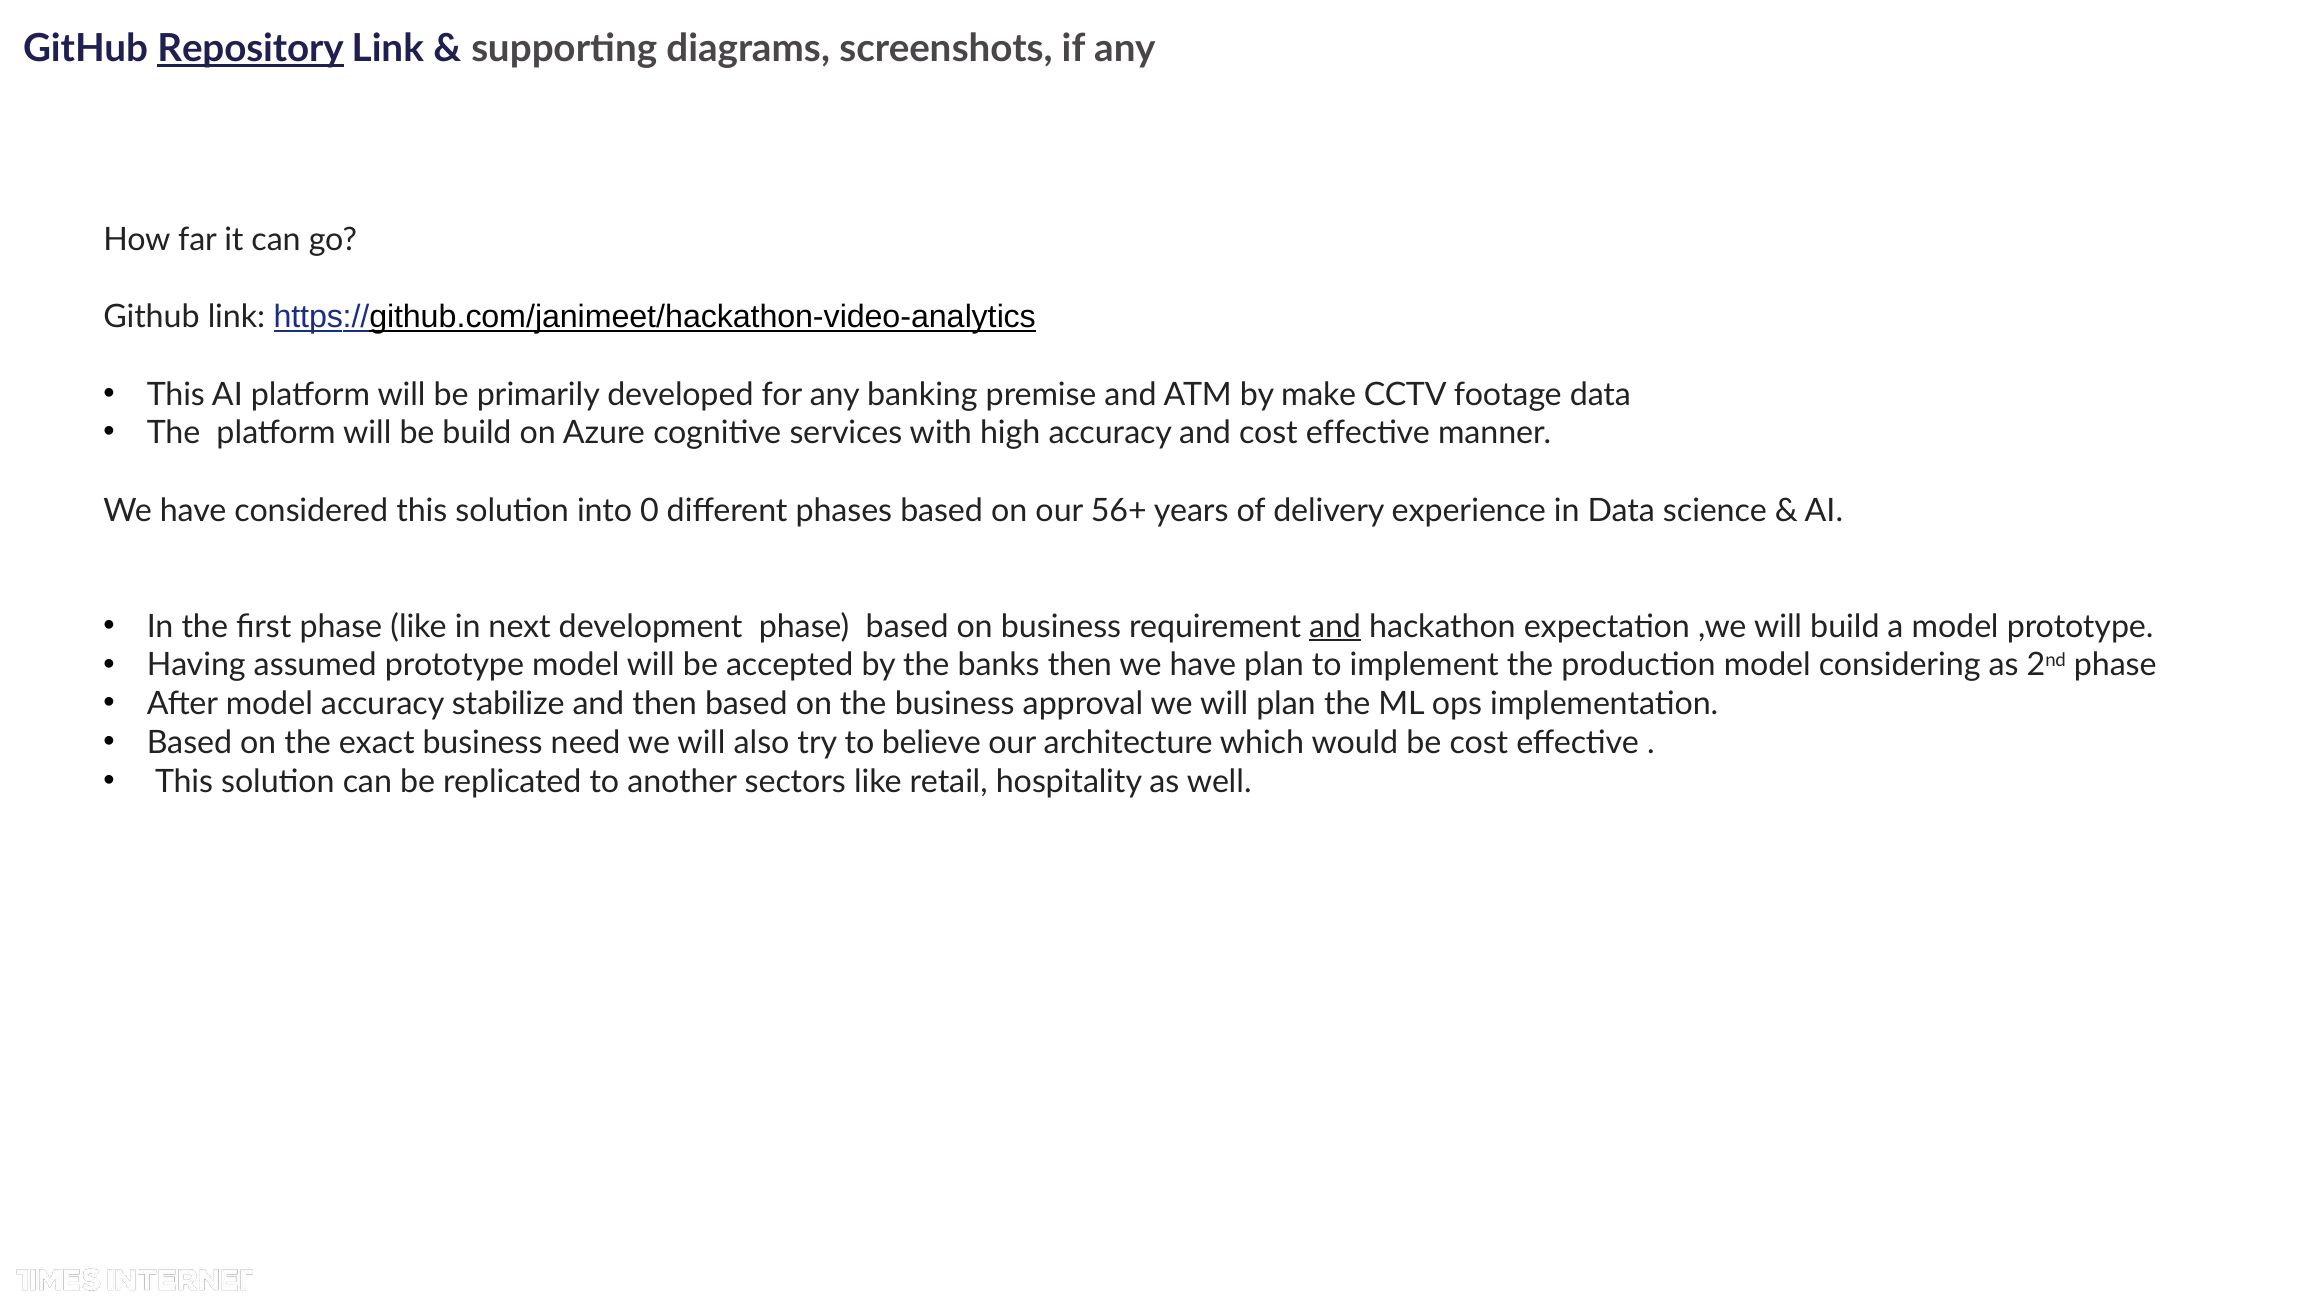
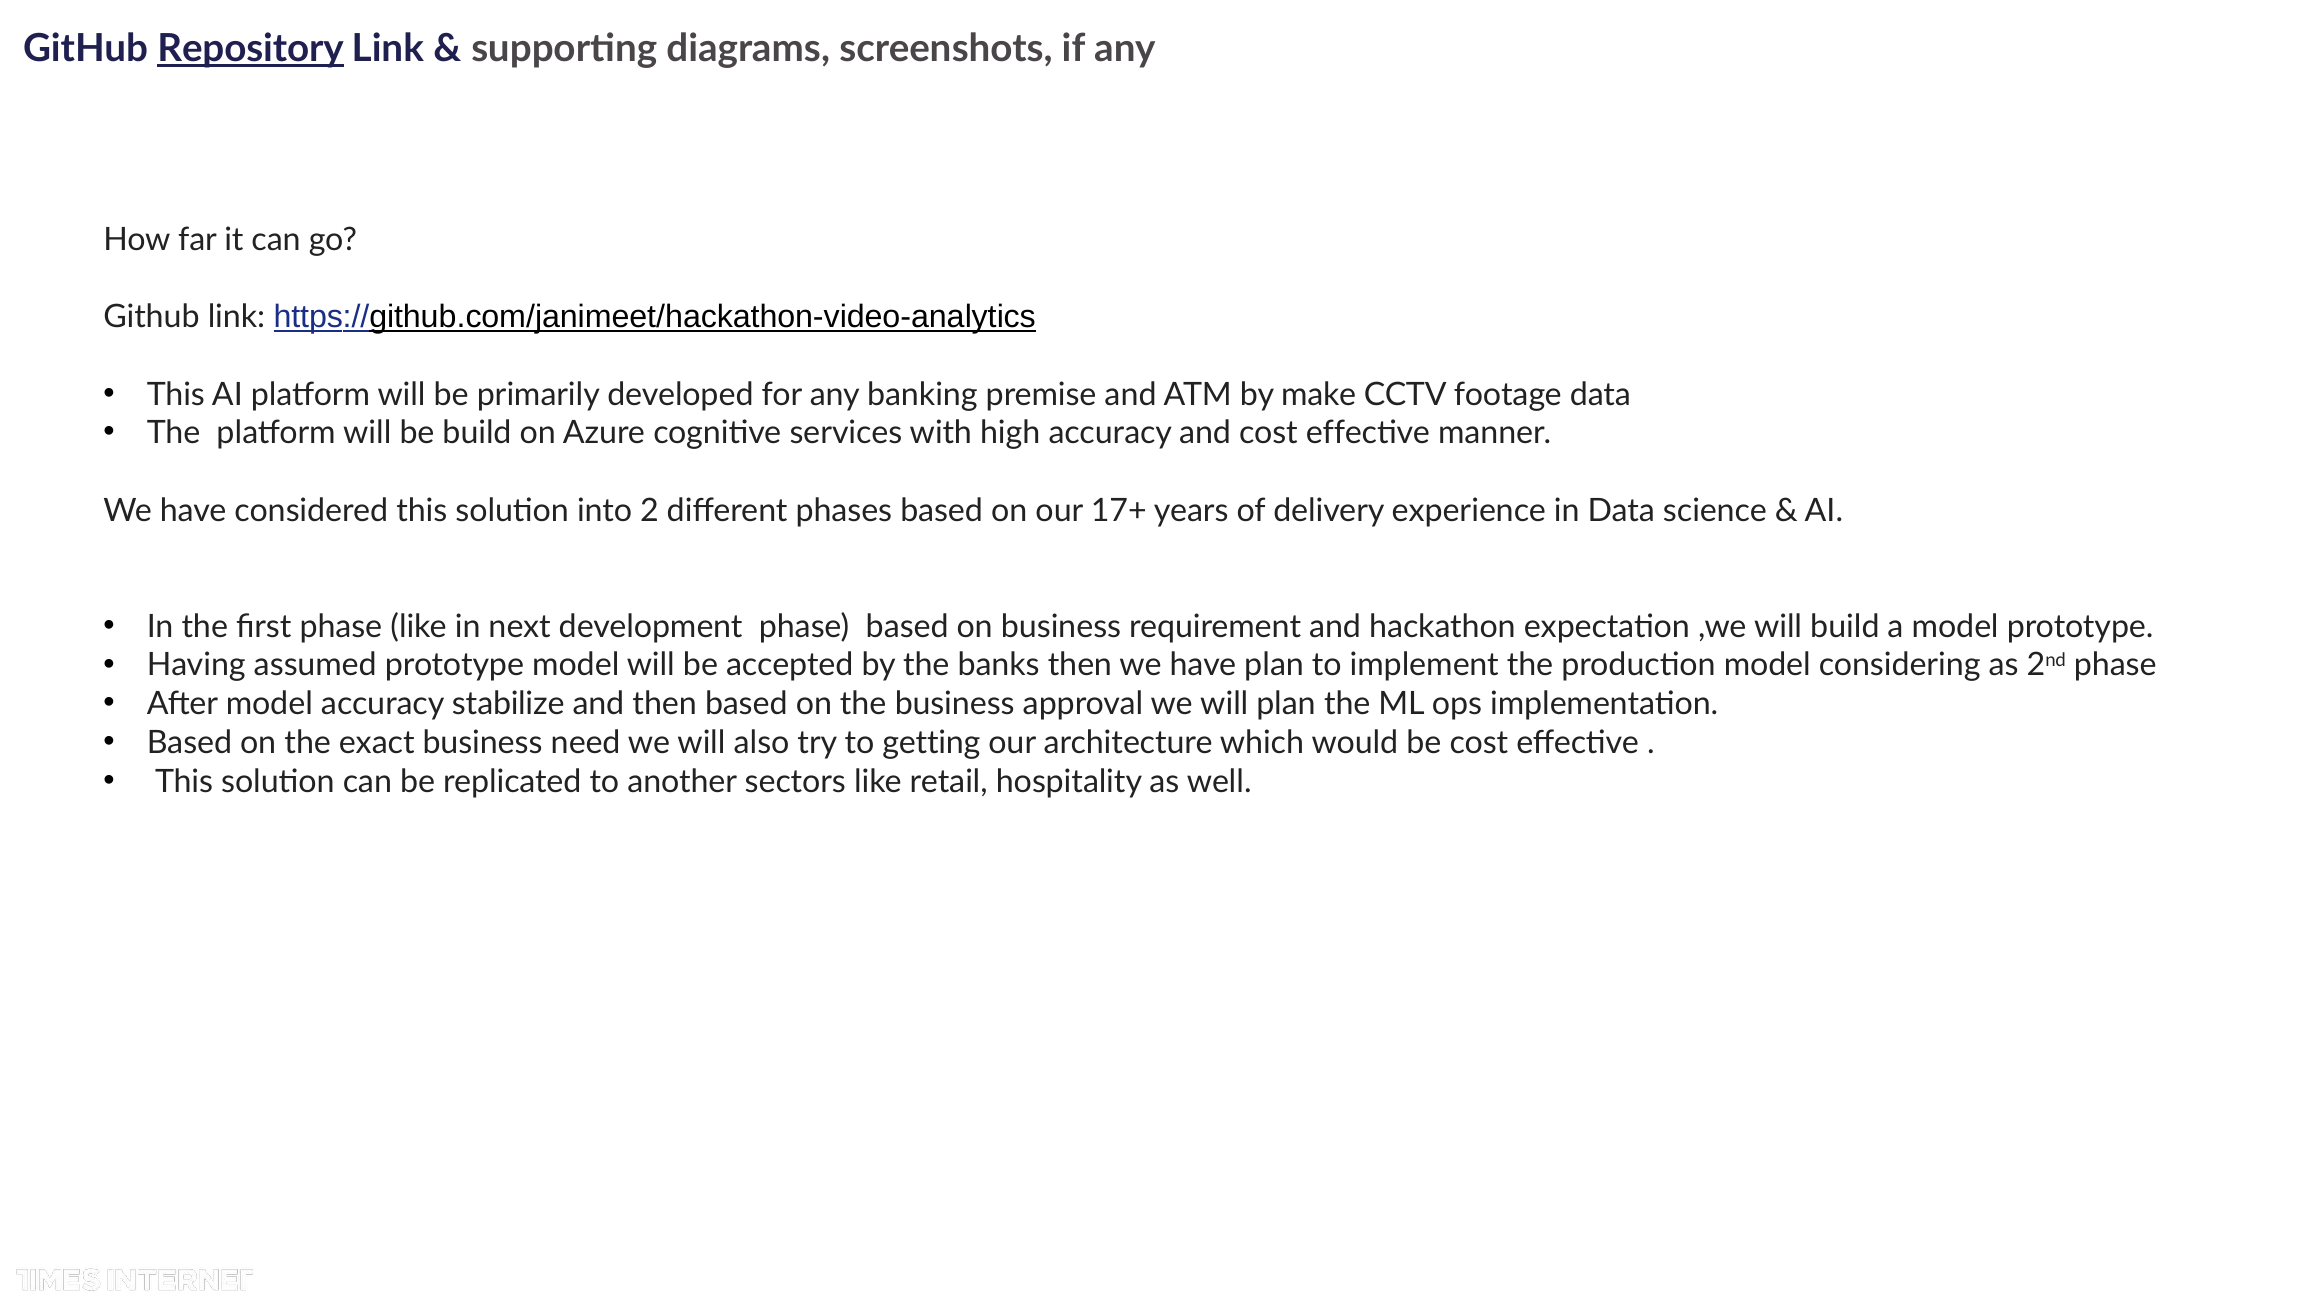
0: 0 -> 2
56+: 56+ -> 17+
and at (1335, 627) underline: present -> none
believe: believe -> getting
